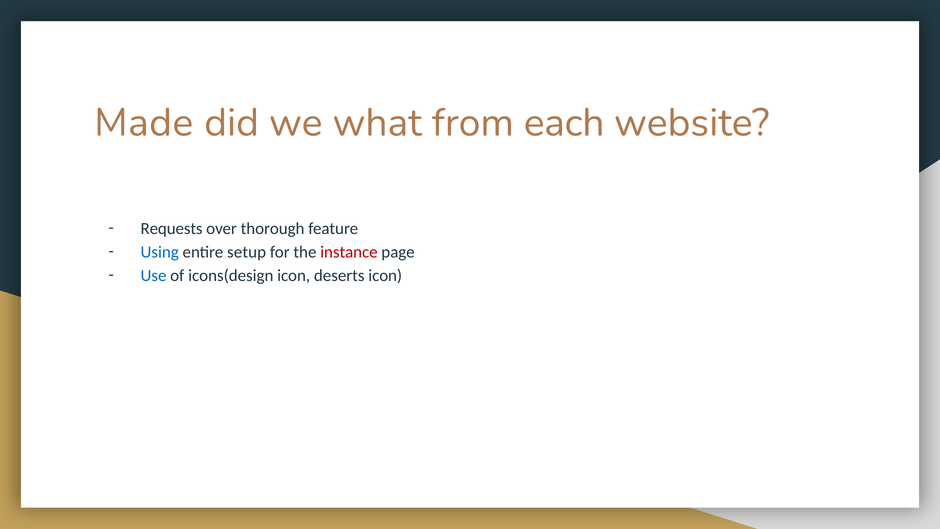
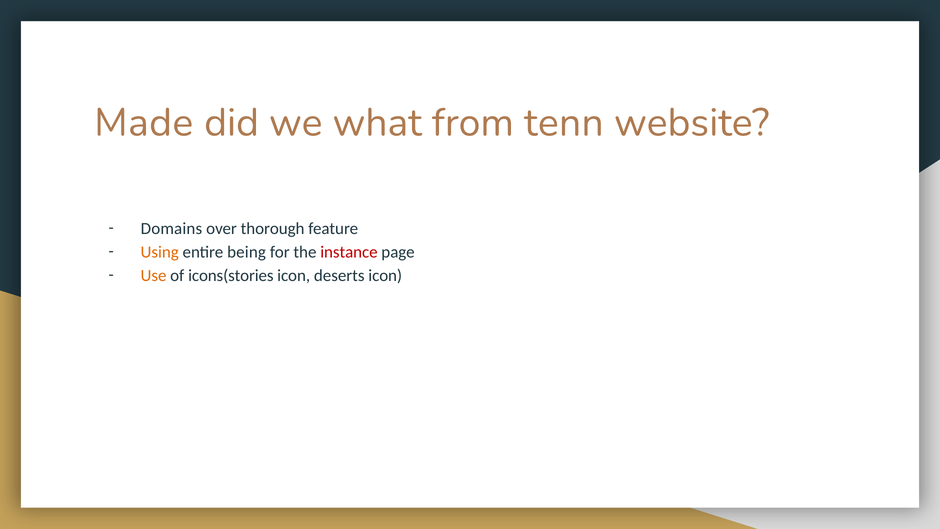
each: each -> tenn
Requests: Requests -> Domains
Using colour: blue -> orange
setup: setup -> being
Use colour: blue -> orange
icons(design: icons(design -> icons(stories
